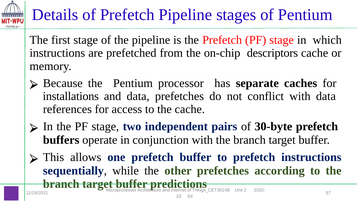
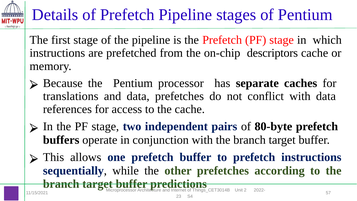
installations: installations -> translations
30-byte: 30-byte -> 80-byte
